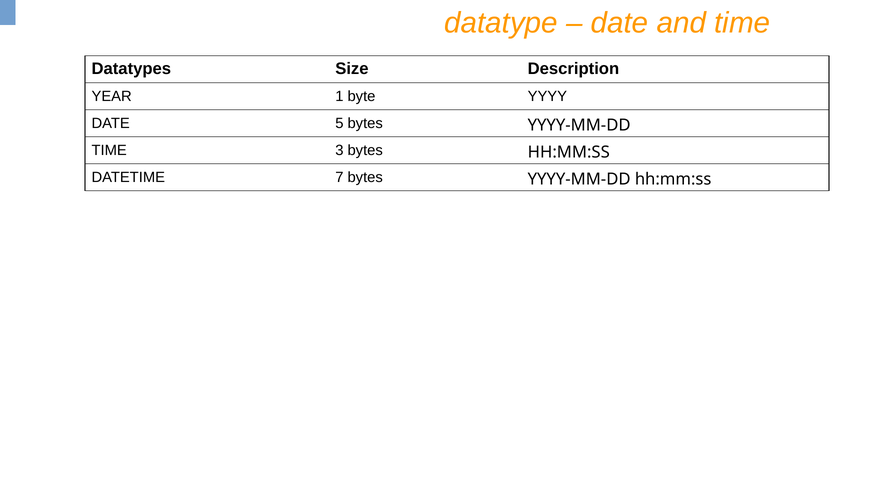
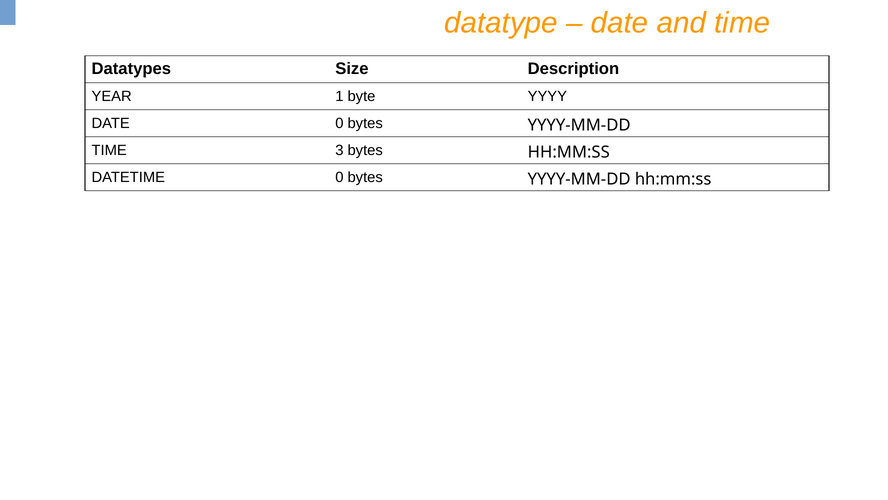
DATE 5: 5 -> 0
DATETIME 7: 7 -> 0
